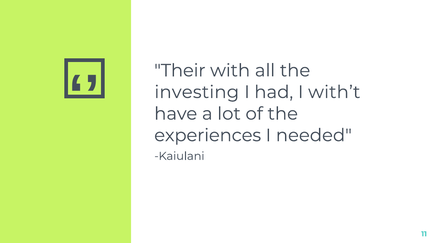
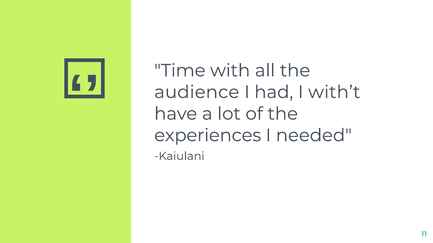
Their: Their -> Time
investing: investing -> audience
